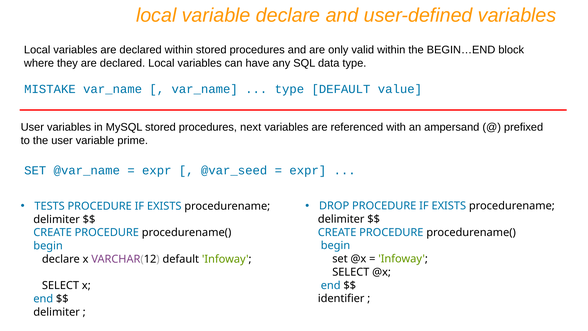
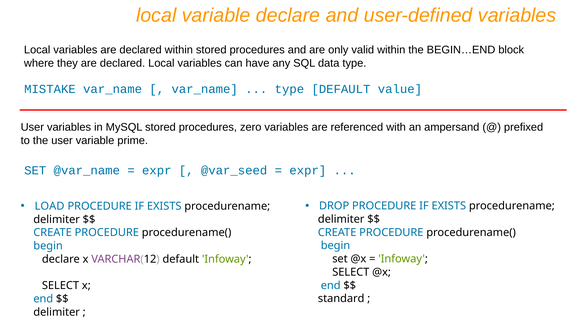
next: next -> zero
TESTS: TESTS -> LOAD
identifier: identifier -> standard
